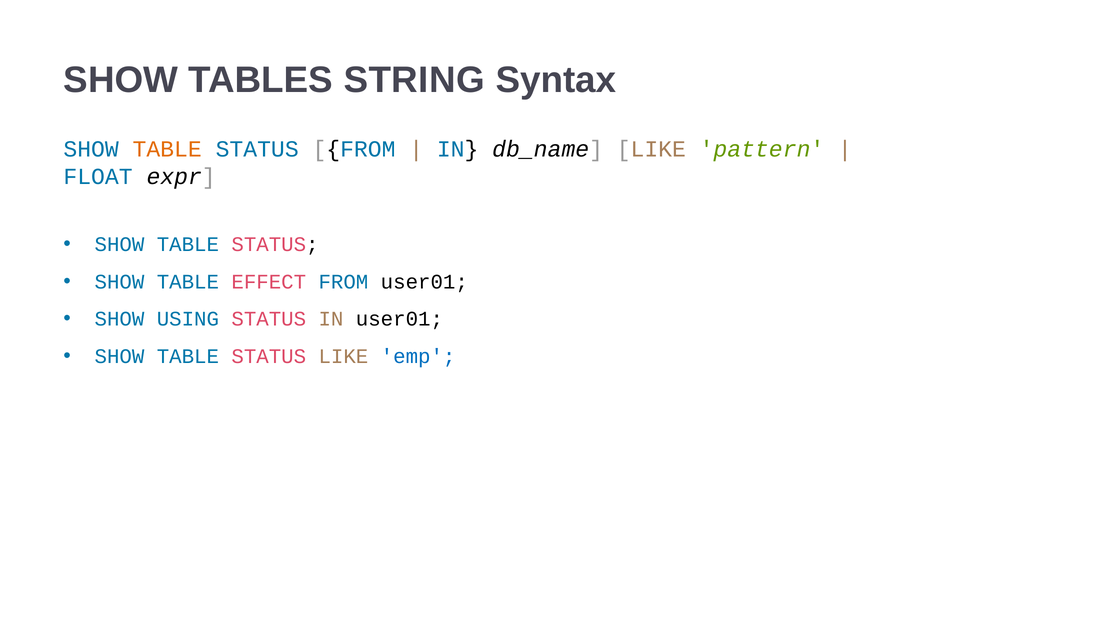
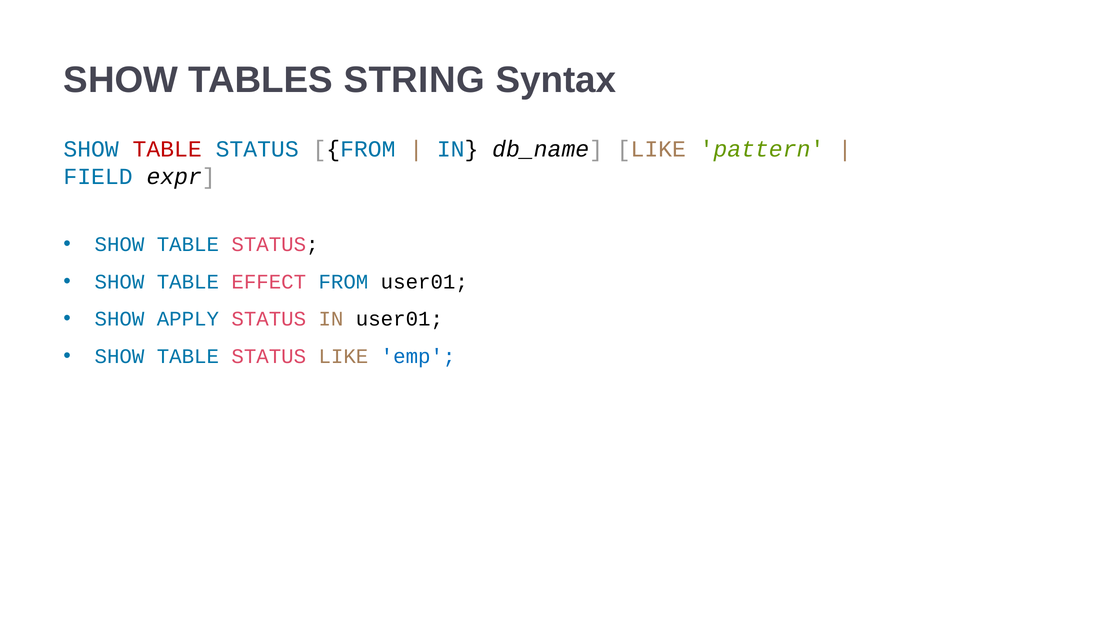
TABLE at (167, 149) colour: orange -> red
FLOAT: FLOAT -> FIELD
USING: USING -> APPLY
